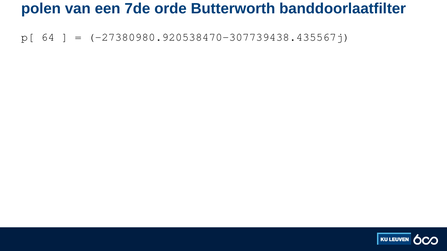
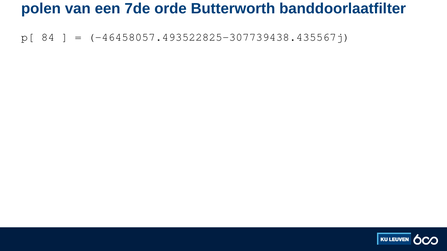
64: 64 -> 84
-27380980.920538470-307739438.435567j: -27380980.920538470-307739438.435567j -> -46458057.493522825-307739438.435567j
